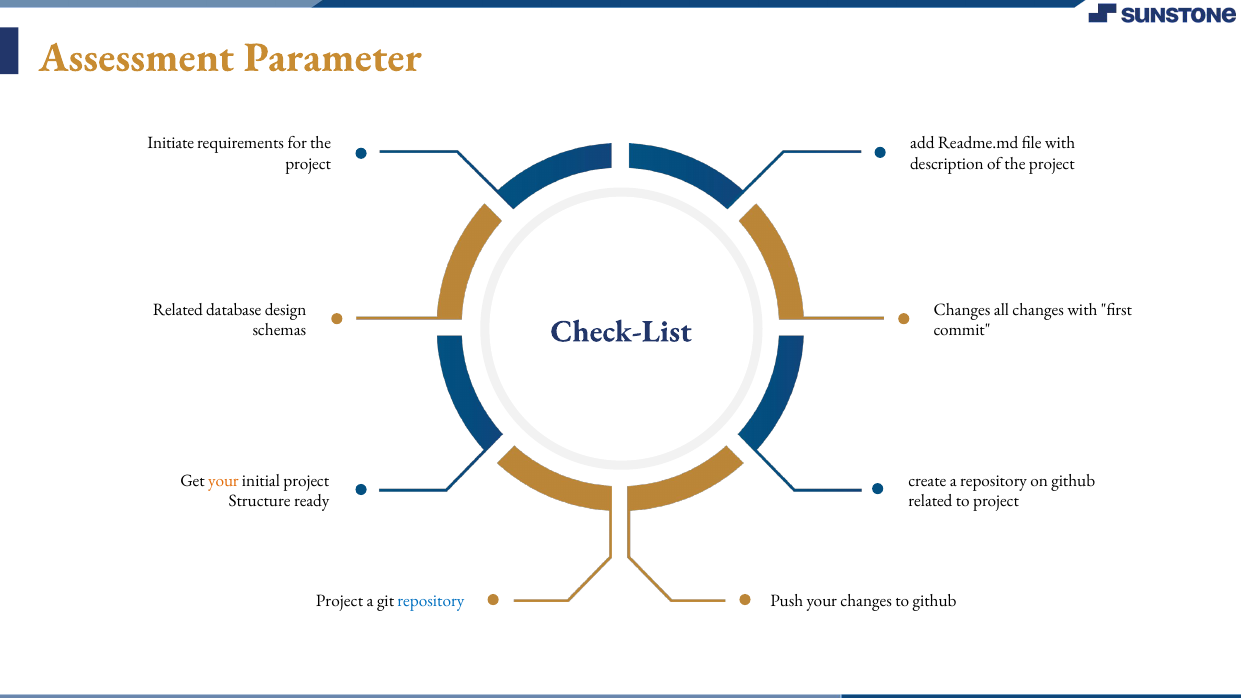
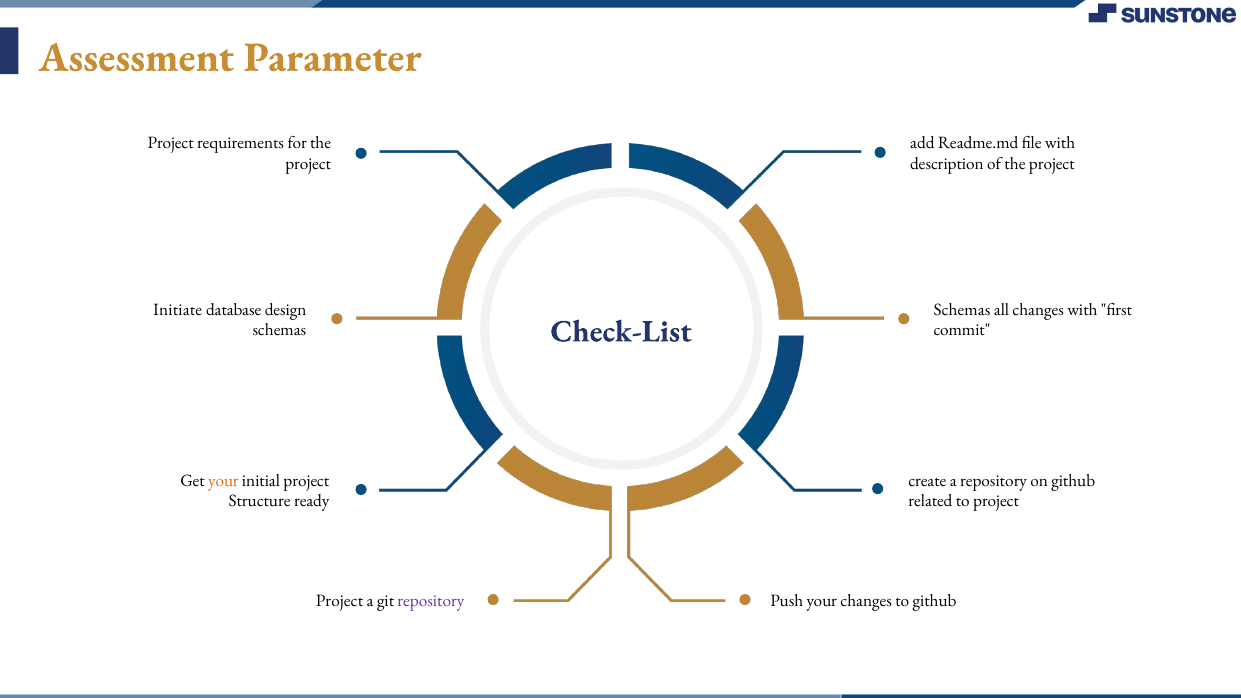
Initiate at (171, 143): Initiate -> Project
Related at (178, 310): Related -> Initiate
Changes at (962, 310): Changes -> Schemas
repository at (431, 601) colour: blue -> purple
